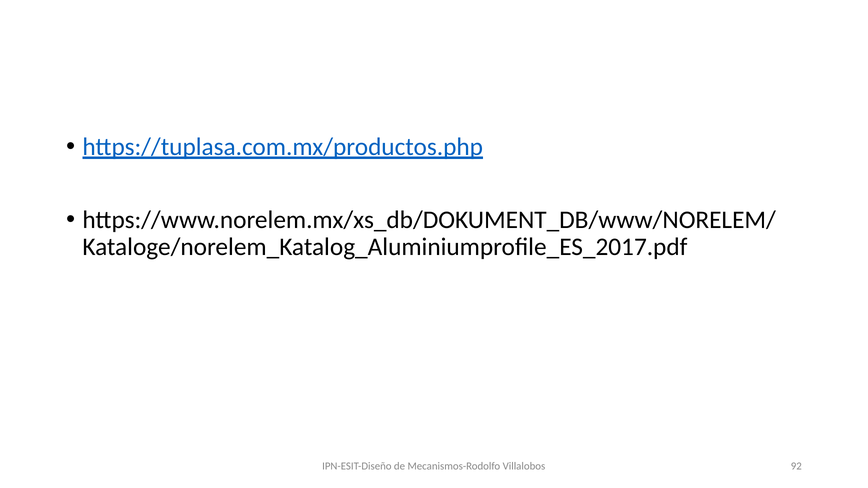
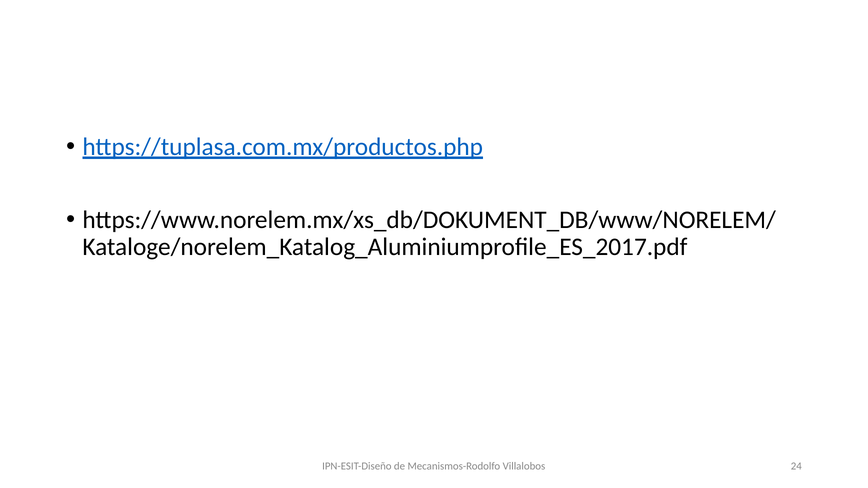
92: 92 -> 24
